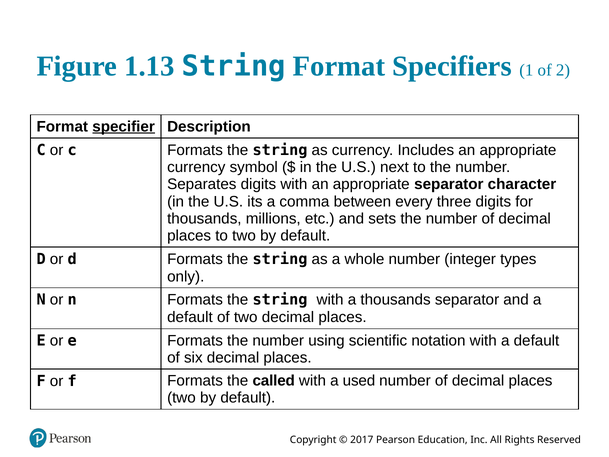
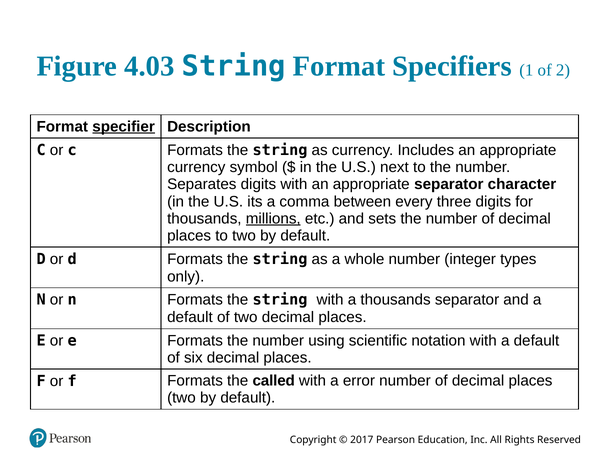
1.13: 1.13 -> 4.03
millions underline: none -> present
used: used -> error
